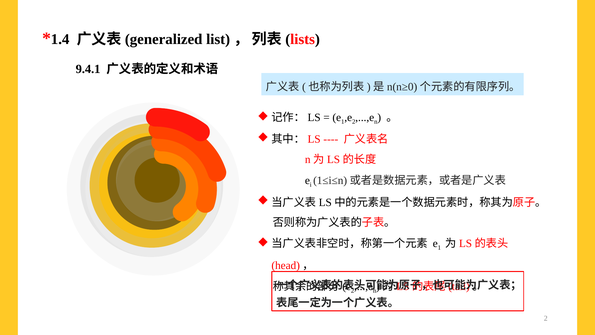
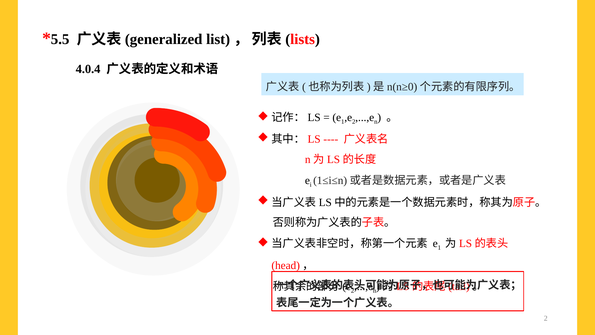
1.4: 1.4 -> 5.5
9.4.1: 9.4.1 -> 4.0.4
